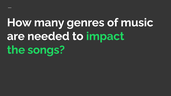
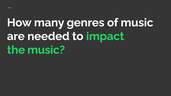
the songs: songs -> music
